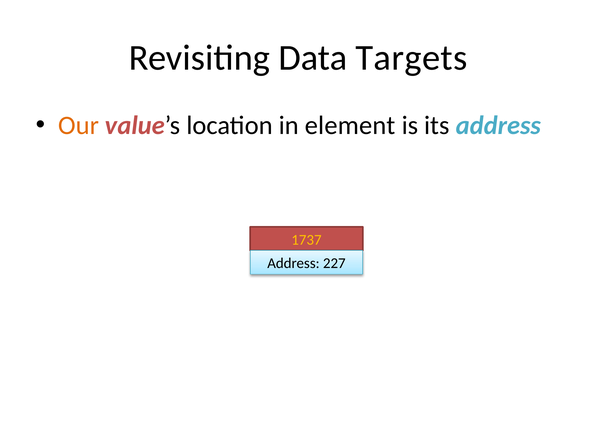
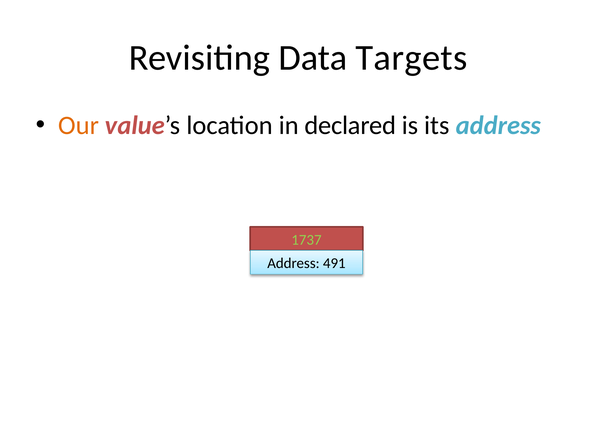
element: element -> declared
1737 colour: yellow -> light green
227: 227 -> 491
